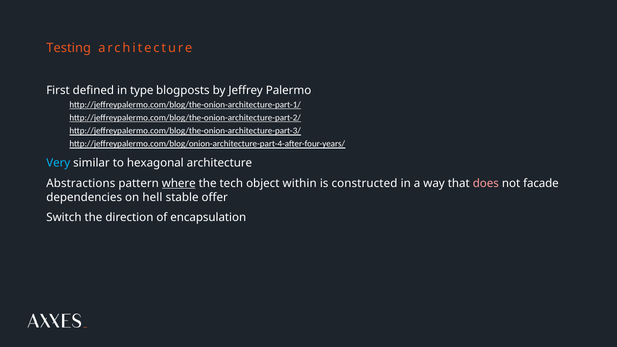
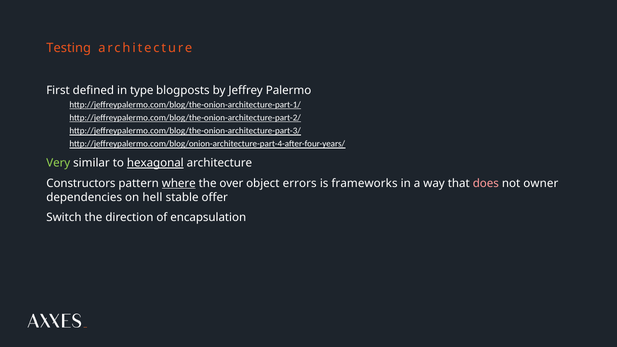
Very colour: light blue -> light green
hexagonal underline: none -> present
Abstractions: Abstractions -> Constructors
tech: tech -> over
within: within -> errors
constructed: constructed -> frameworks
facade: facade -> owner
